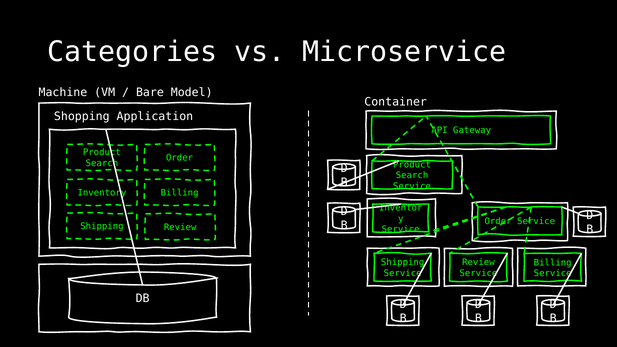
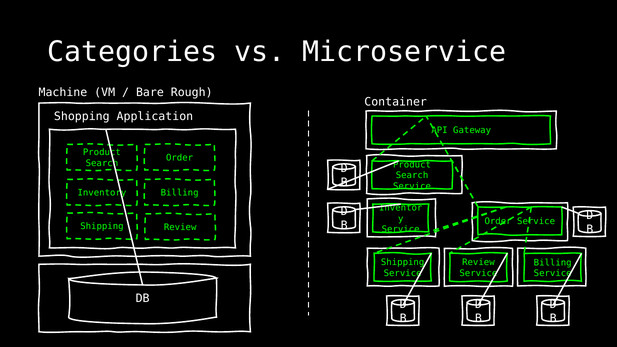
Model: Model -> Rough
